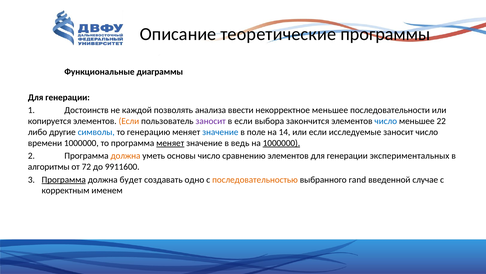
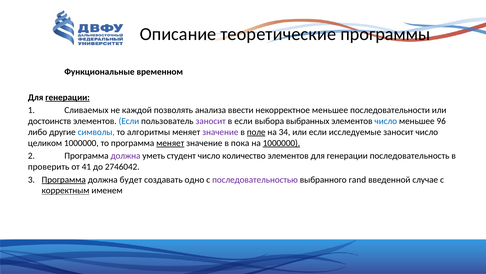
диаграммы: диаграммы -> временном
генерации at (68, 97) underline: none -> present
Достоинств: Достоинств -> Сливаемых
копируется: копируется -> достоинств
Если at (129, 121) colour: orange -> blue
закончится: закончится -> выбранных
22: 22 -> 96
генерацию: генерацию -> алгоритмы
значение at (220, 132) colour: blue -> purple
поле underline: none -> present
14: 14 -> 34
времени: времени -> целиком
ведь: ведь -> пока
должна at (125, 156) colour: orange -> purple
основы: основы -> студент
сравнению: сравнению -> количество
экспериментальных: экспериментальных -> последовательность
алгоритмы: алгоритмы -> проверить
72: 72 -> 41
9911600: 9911600 -> 2746042
последовательностью colour: orange -> purple
корректным underline: none -> present
